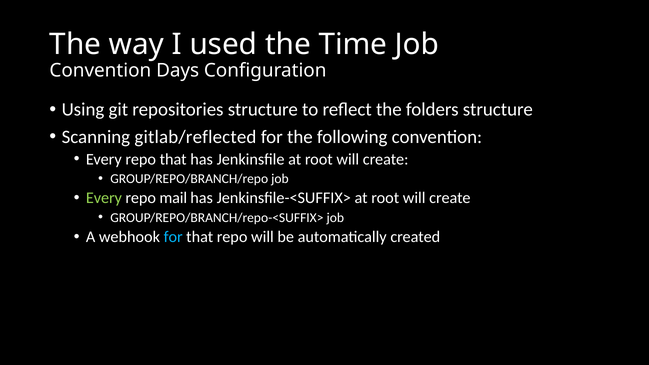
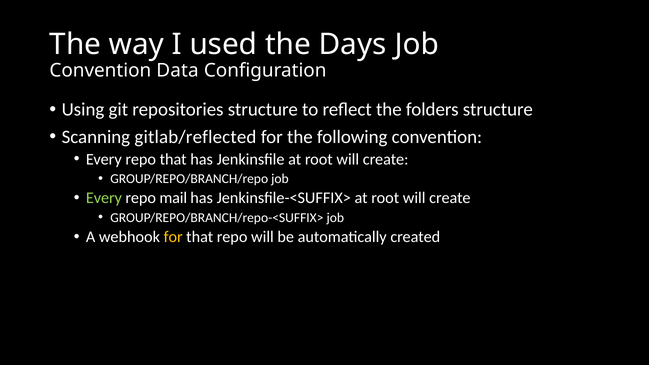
Time: Time -> Days
Days: Days -> Data
for at (173, 237) colour: light blue -> yellow
